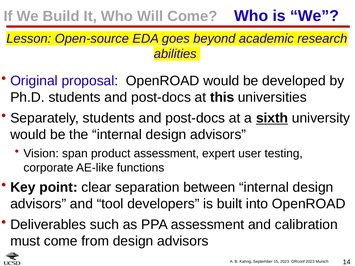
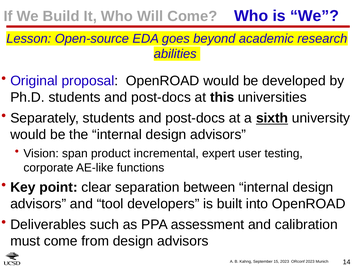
product assessment: assessment -> incremental
